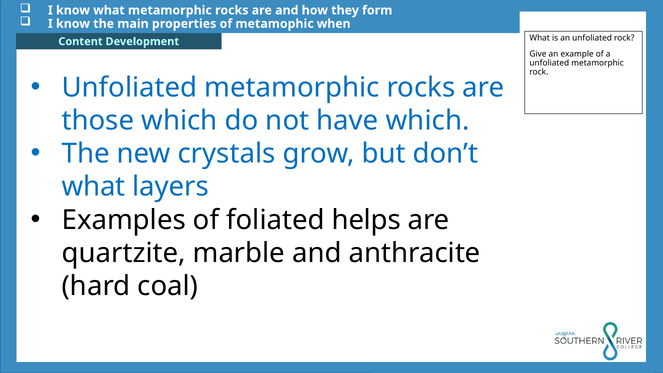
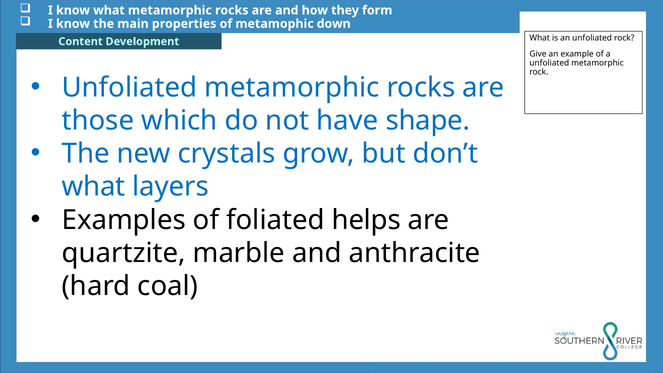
when: when -> down
have which: which -> shape
